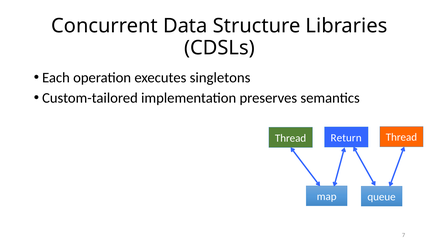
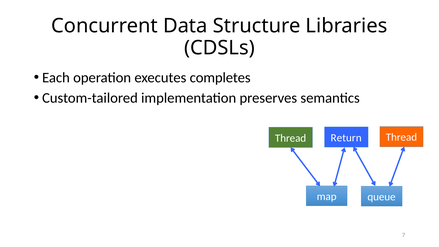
singletons: singletons -> completes
